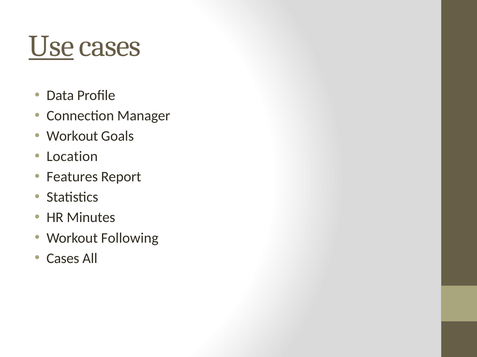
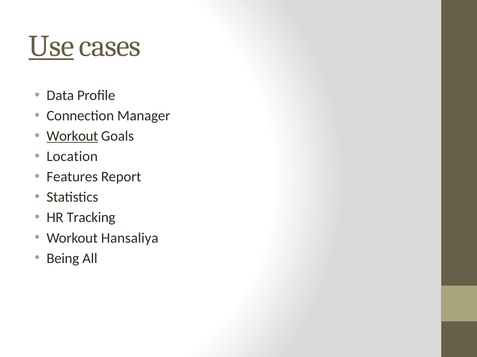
Workout at (72, 136) underline: none -> present
Minutes: Minutes -> Tracking
Following: Following -> Hansaliya
Cases at (63, 259): Cases -> Being
